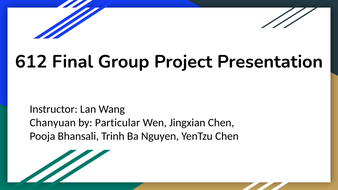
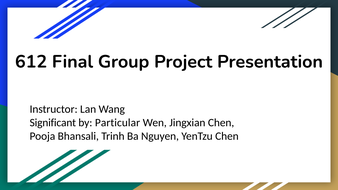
Chanyuan: Chanyuan -> Significant
